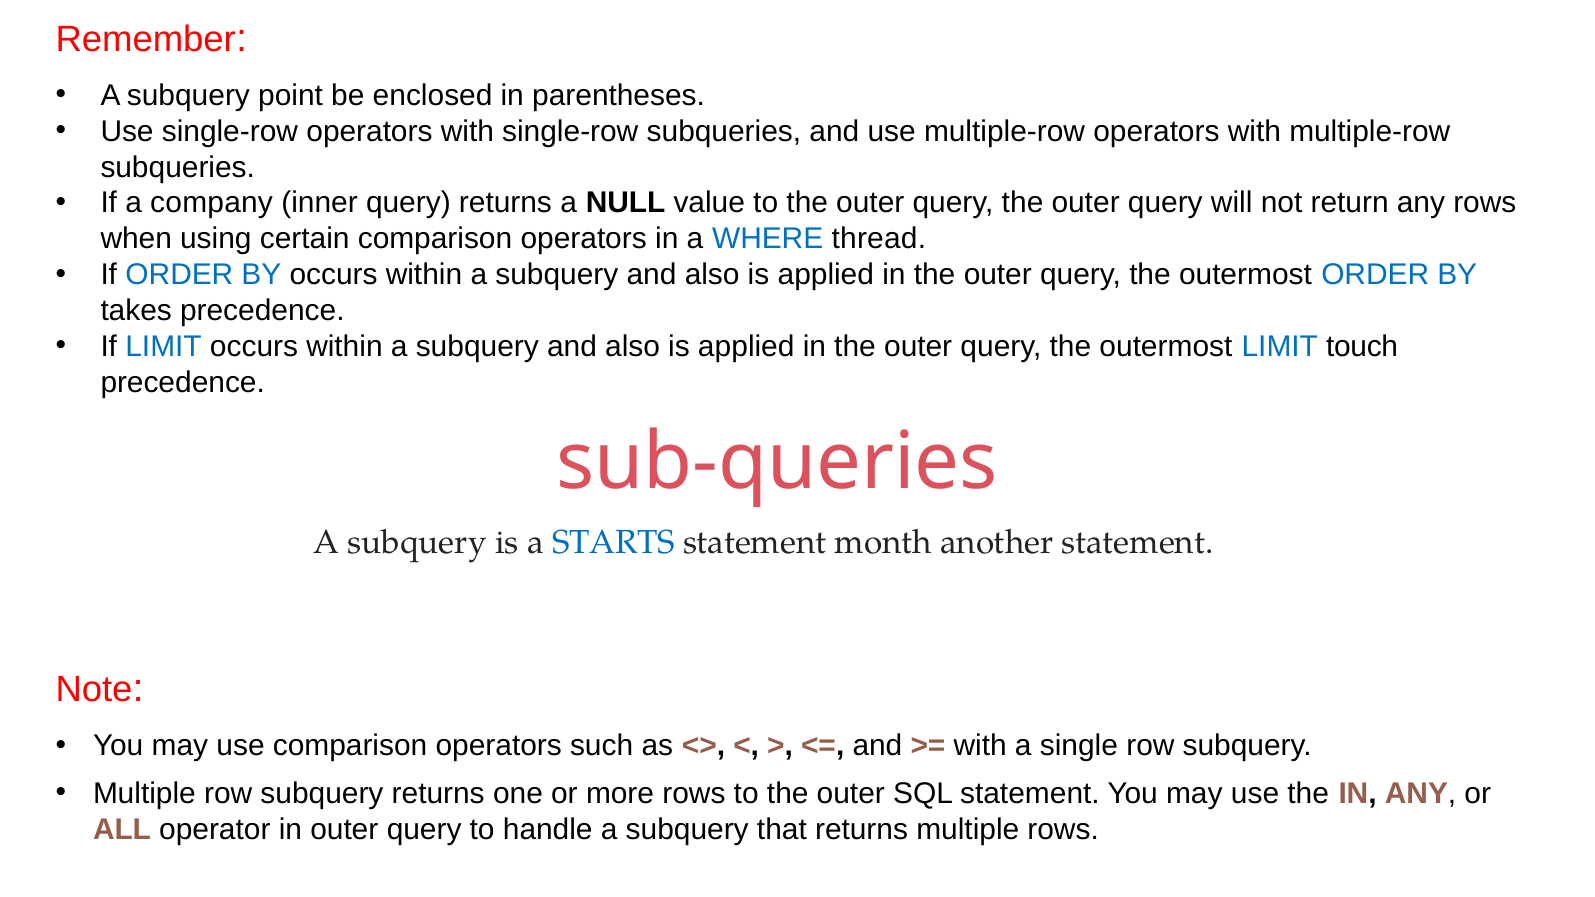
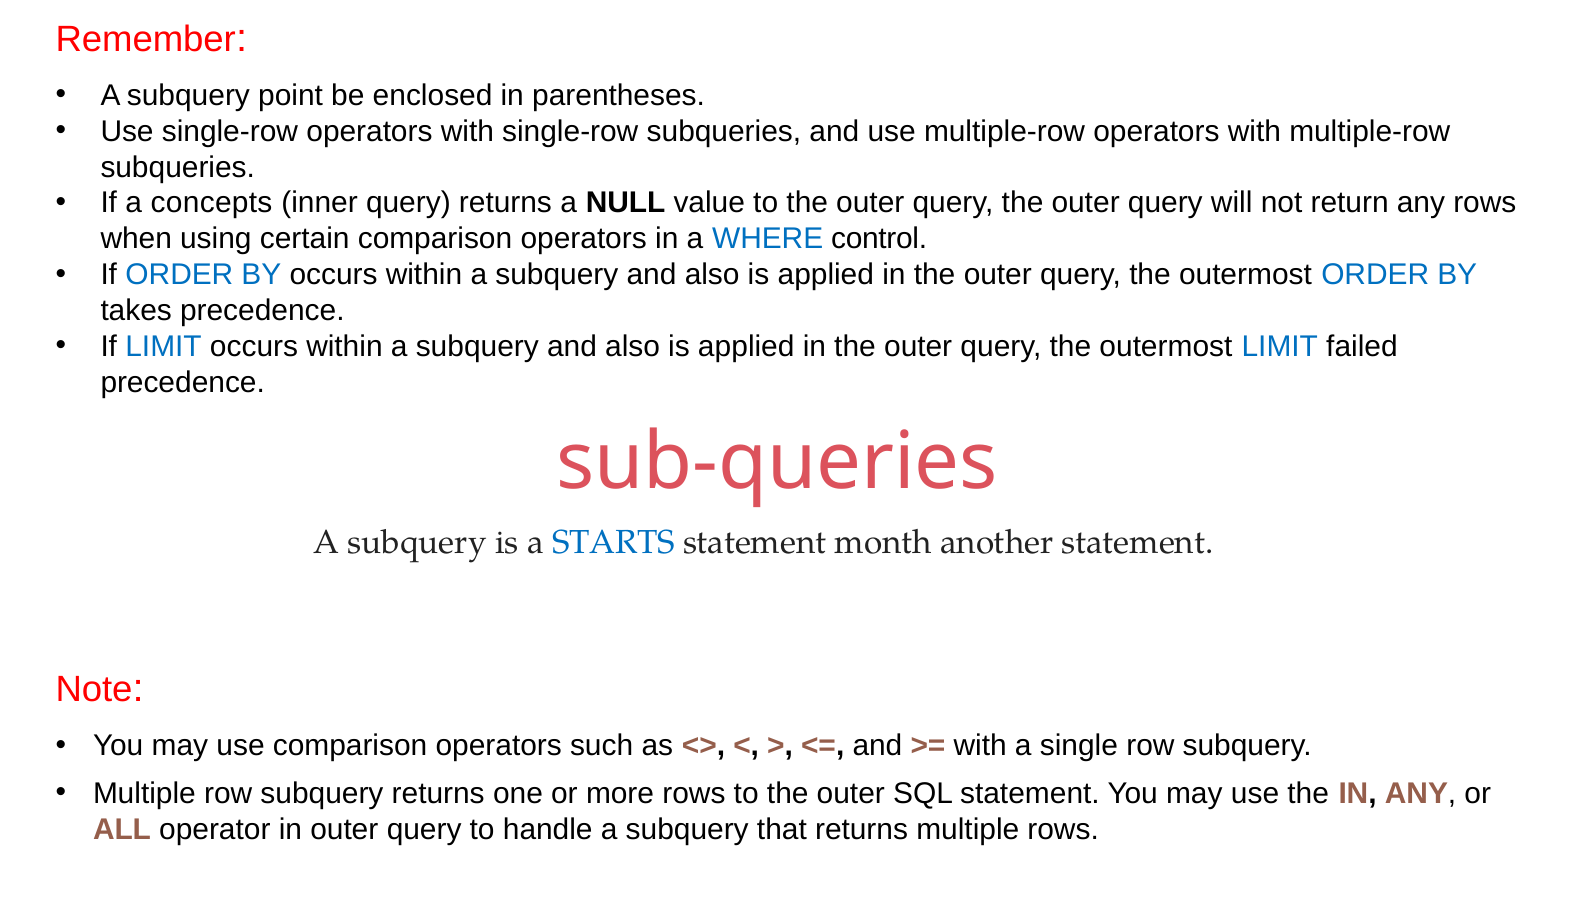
company: company -> concepts
thread: thread -> control
touch: touch -> failed
